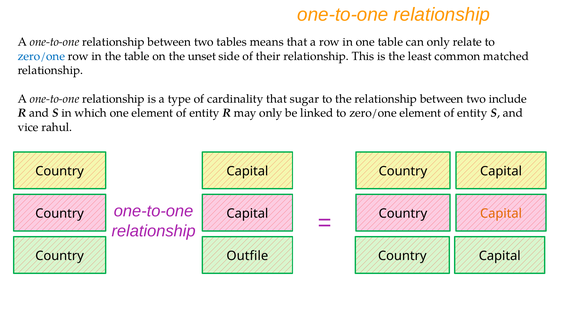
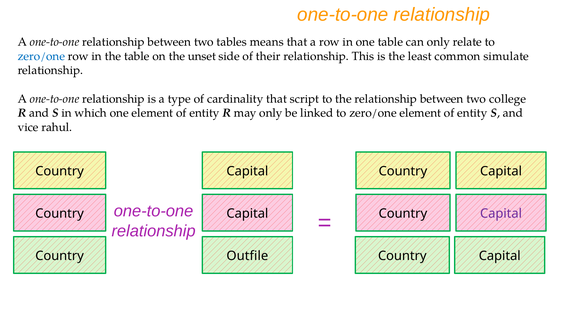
matched: matched -> simulate
sugar: sugar -> script
include: include -> college
Capital at (501, 213) colour: orange -> purple
